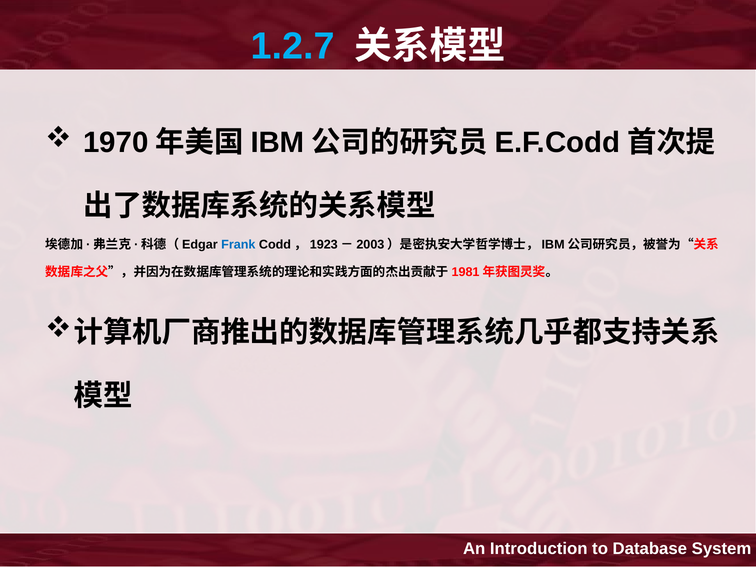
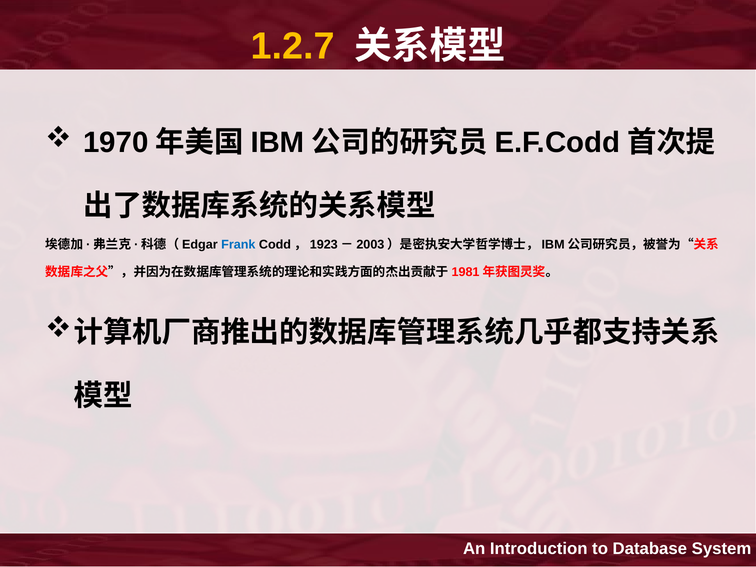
1.2.7 colour: light blue -> yellow
